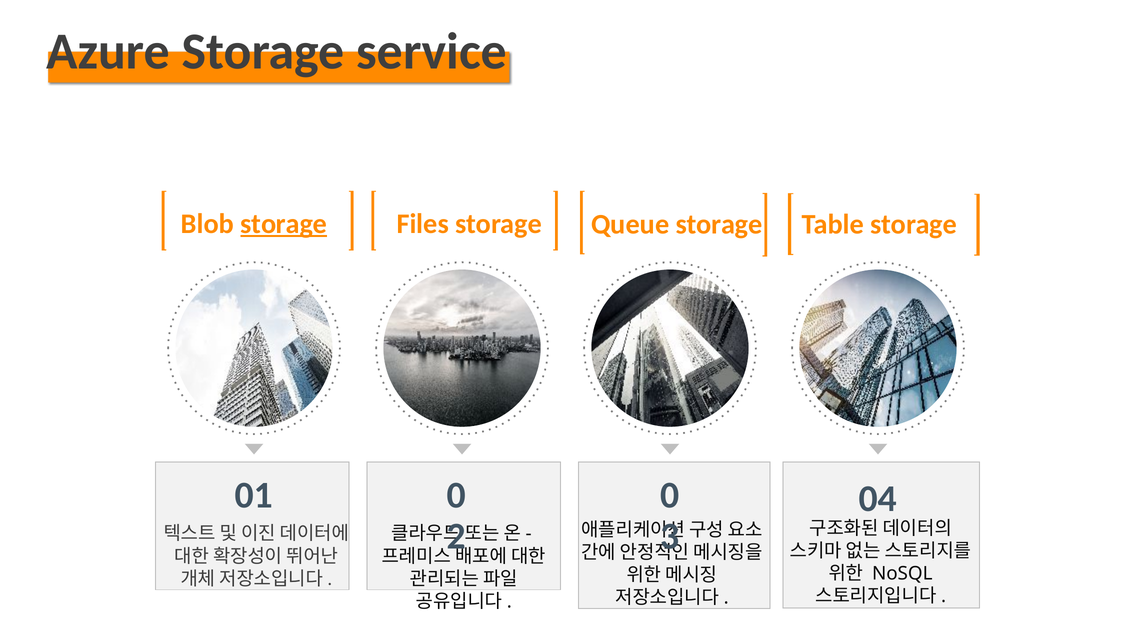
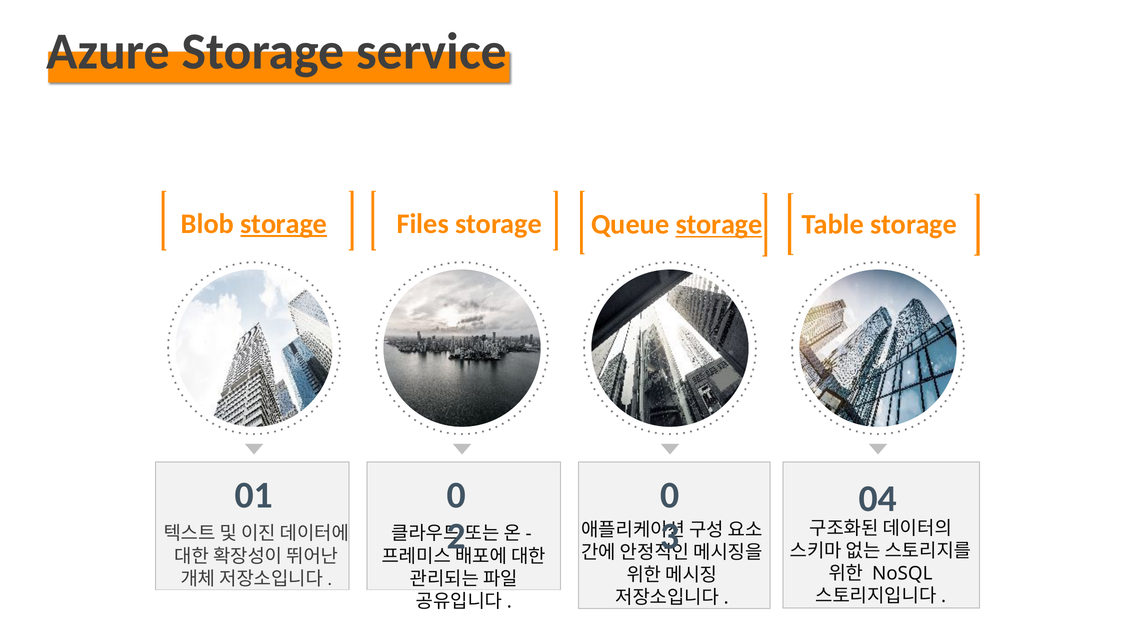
storage at (719, 225) underline: none -> present
